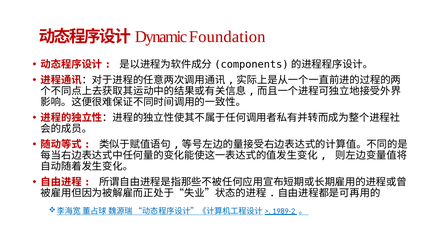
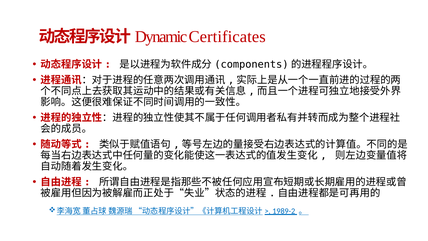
Foundation: Foundation -> Certificates
